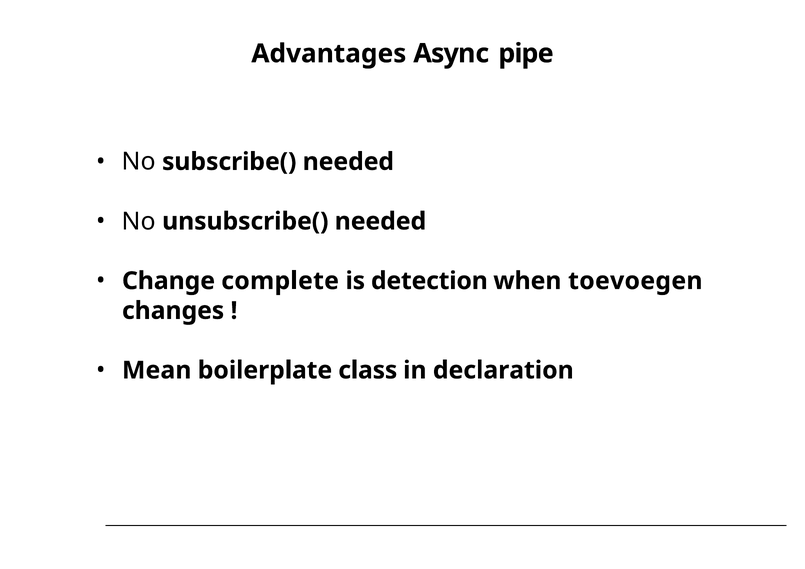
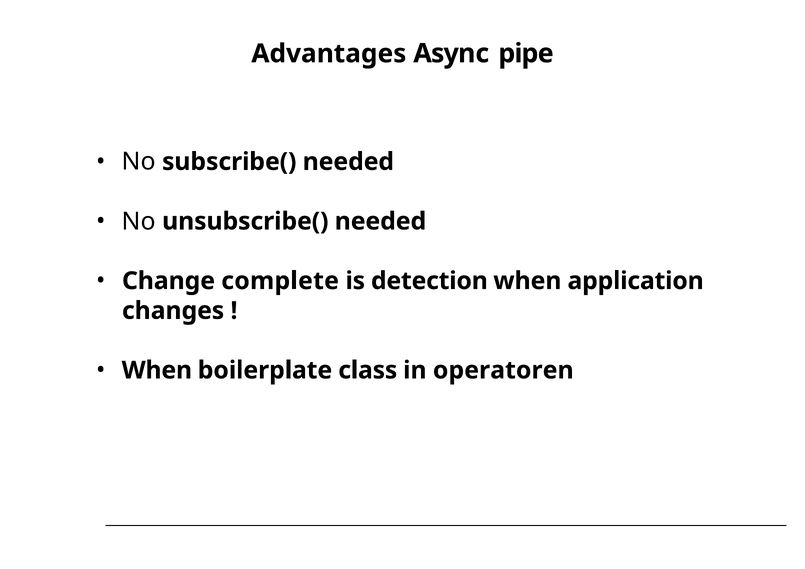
toevoegen: toevoegen -> application
Mean at (157, 371): Mean -> When
declaration: declaration -> operatoren
